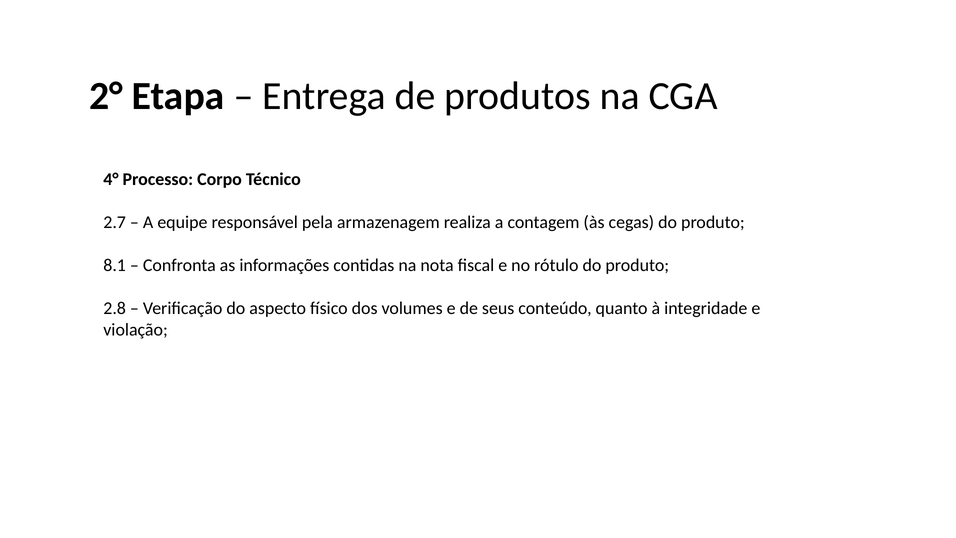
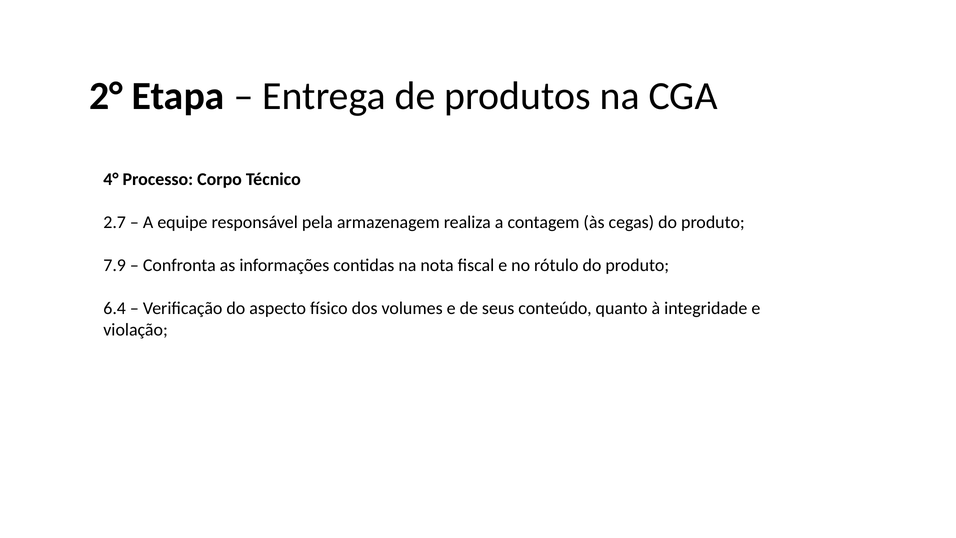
8.1: 8.1 -> 7.9
2.8: 2.8 -> 6.4
